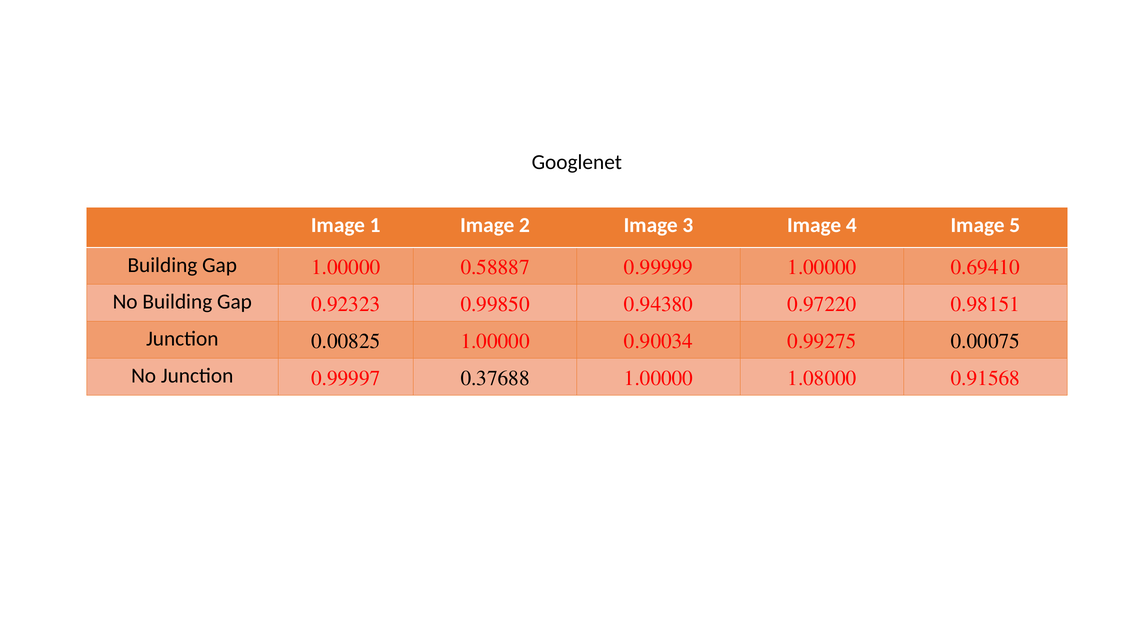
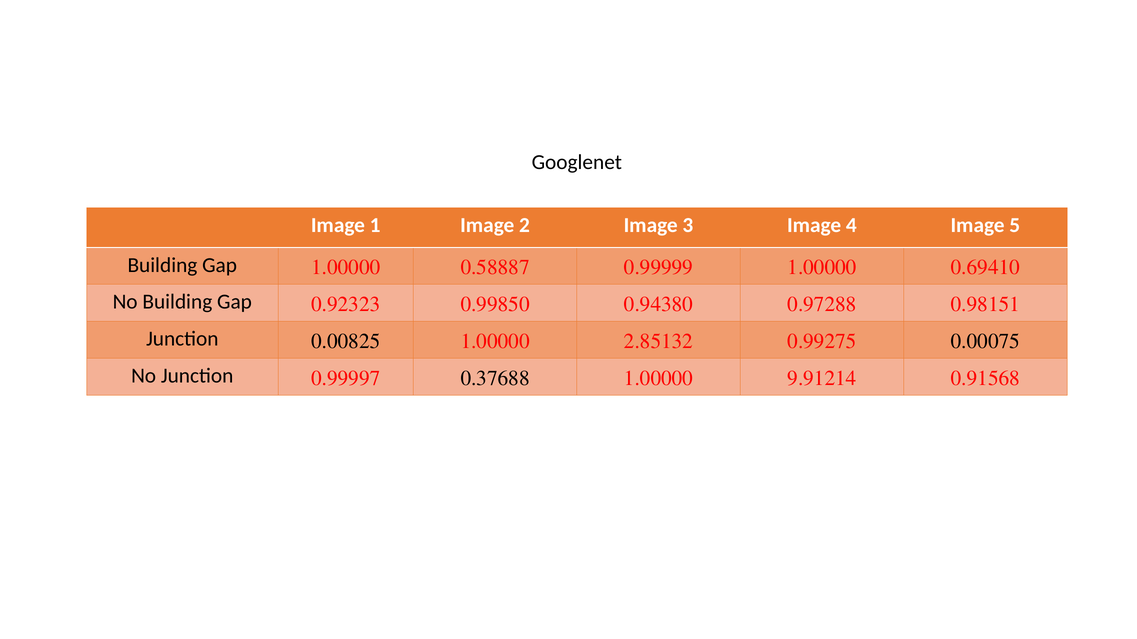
0.97220: 0.97220 -> 0.97288
0.90034: 0.90034 -> 2.85132
1.08000: 1.08000 -> 9.91214
